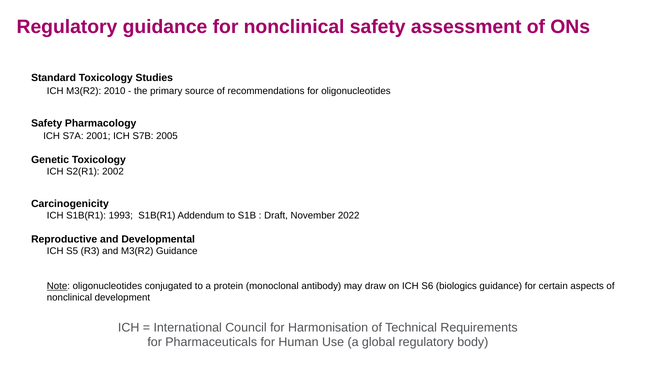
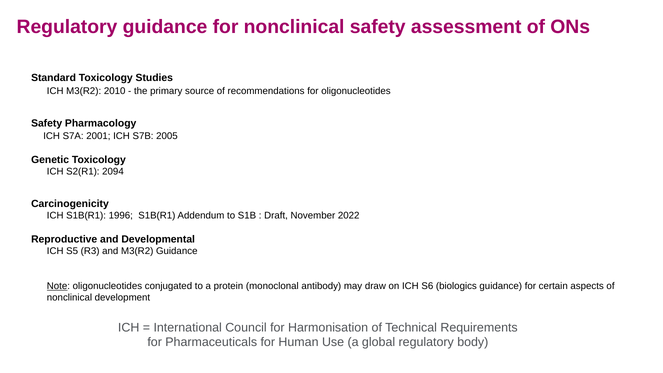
2002: 2002 -> 2094
1993: 1993 -> 1996
